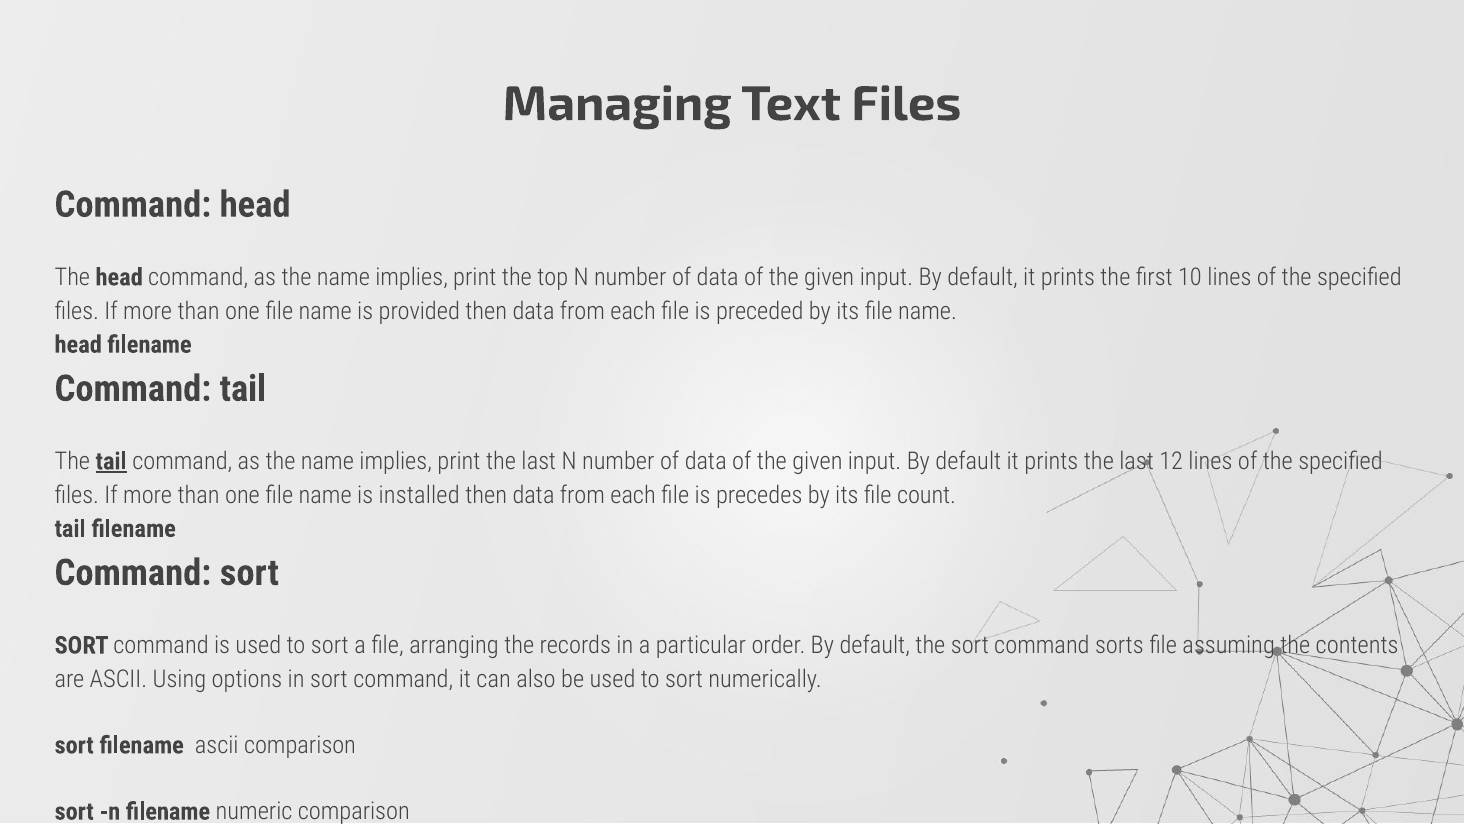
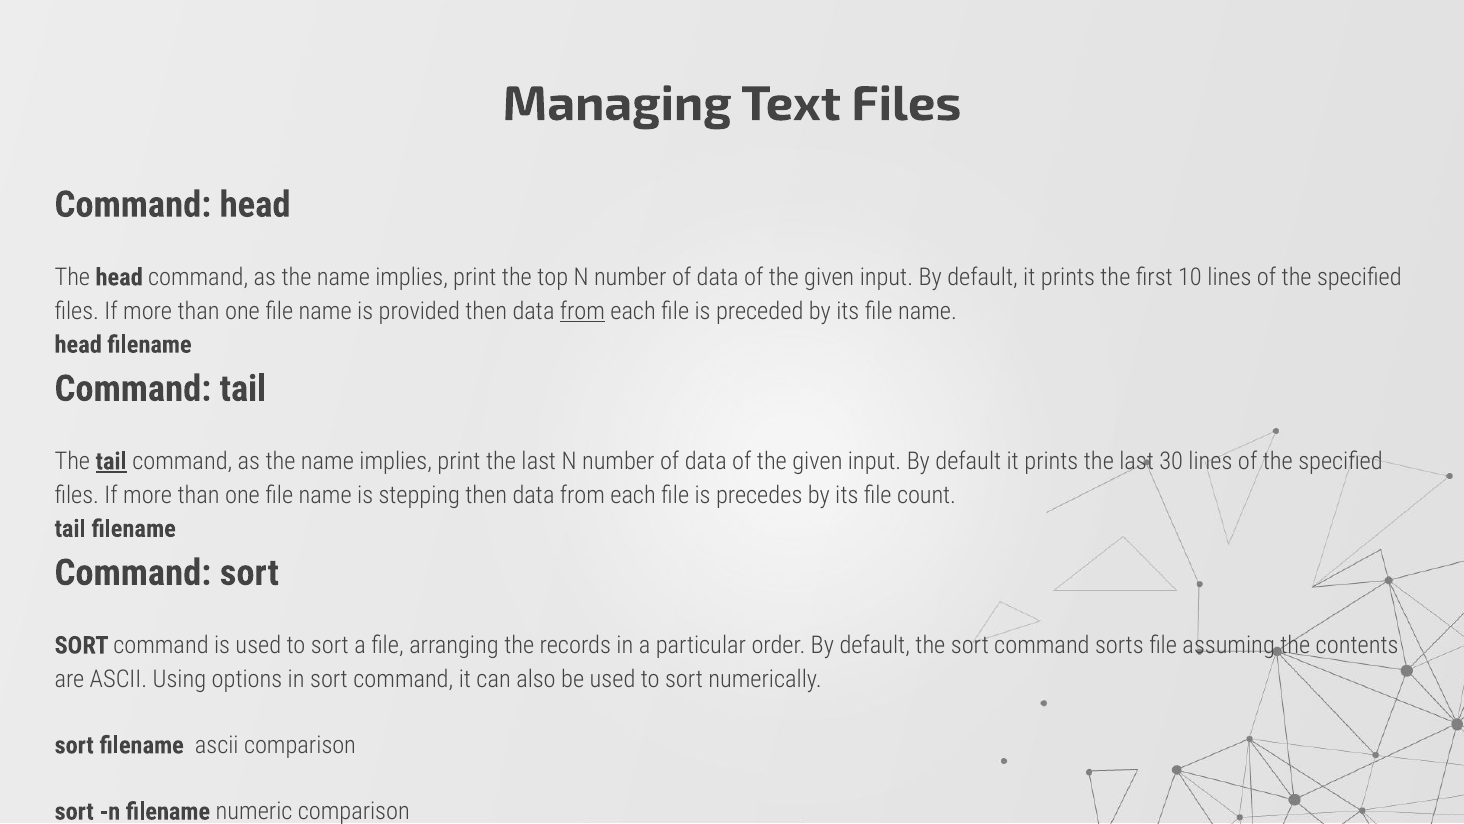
from at (582, 311) underline: none -> present
12: 12 -> 30
installed: installed -> stepping
